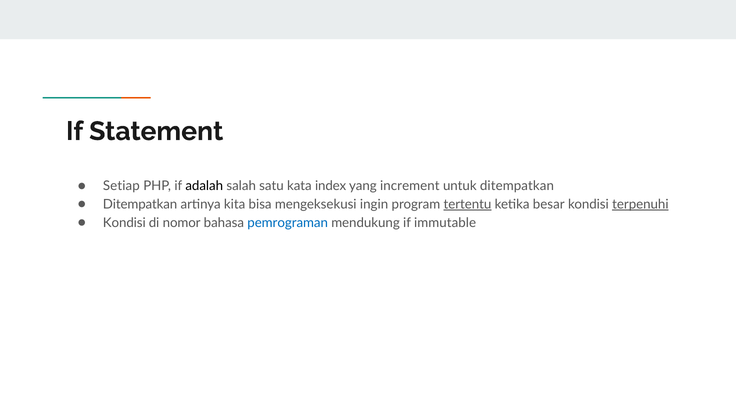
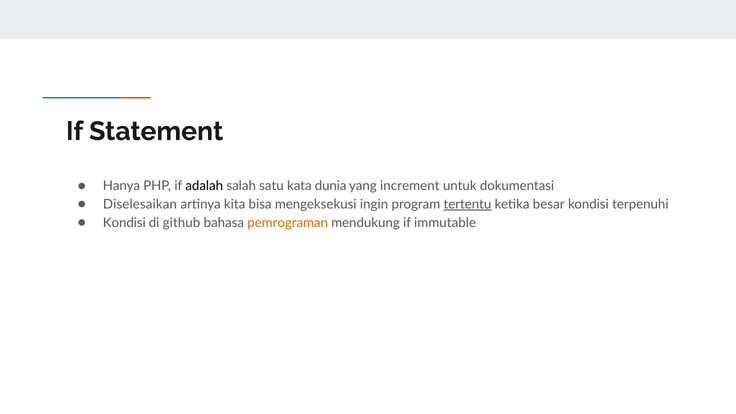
Setiap: Setiap -> Hanya
index: index -> dunia
untuk ditempatkan: ditempatkan -> dokumentasi
Ditempatkan at (140, 204): Ditempatkan -> Diselesaikan
terpenuhi underline: present -> none
nomor: nomor -> github
pemrograman colour: blue -> orange
